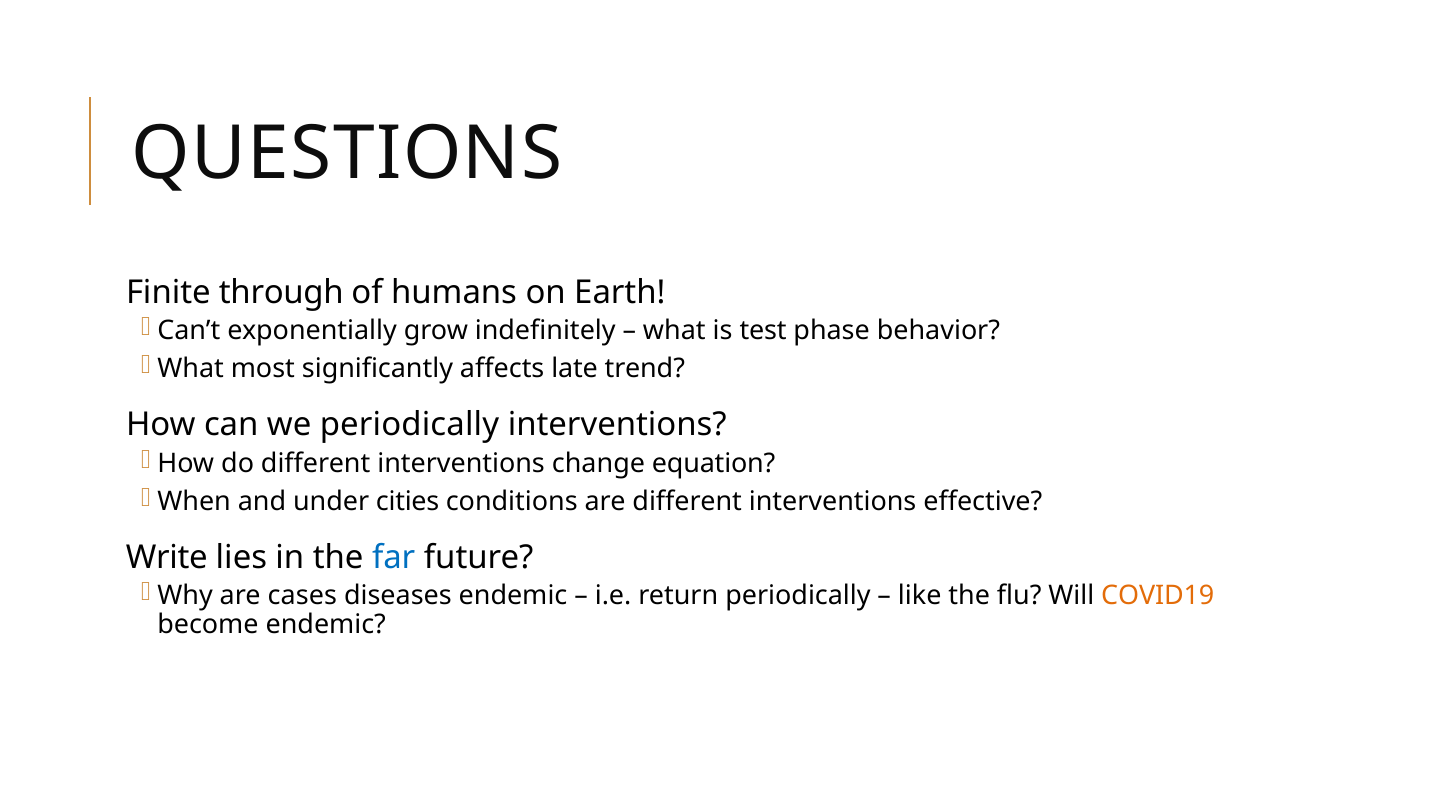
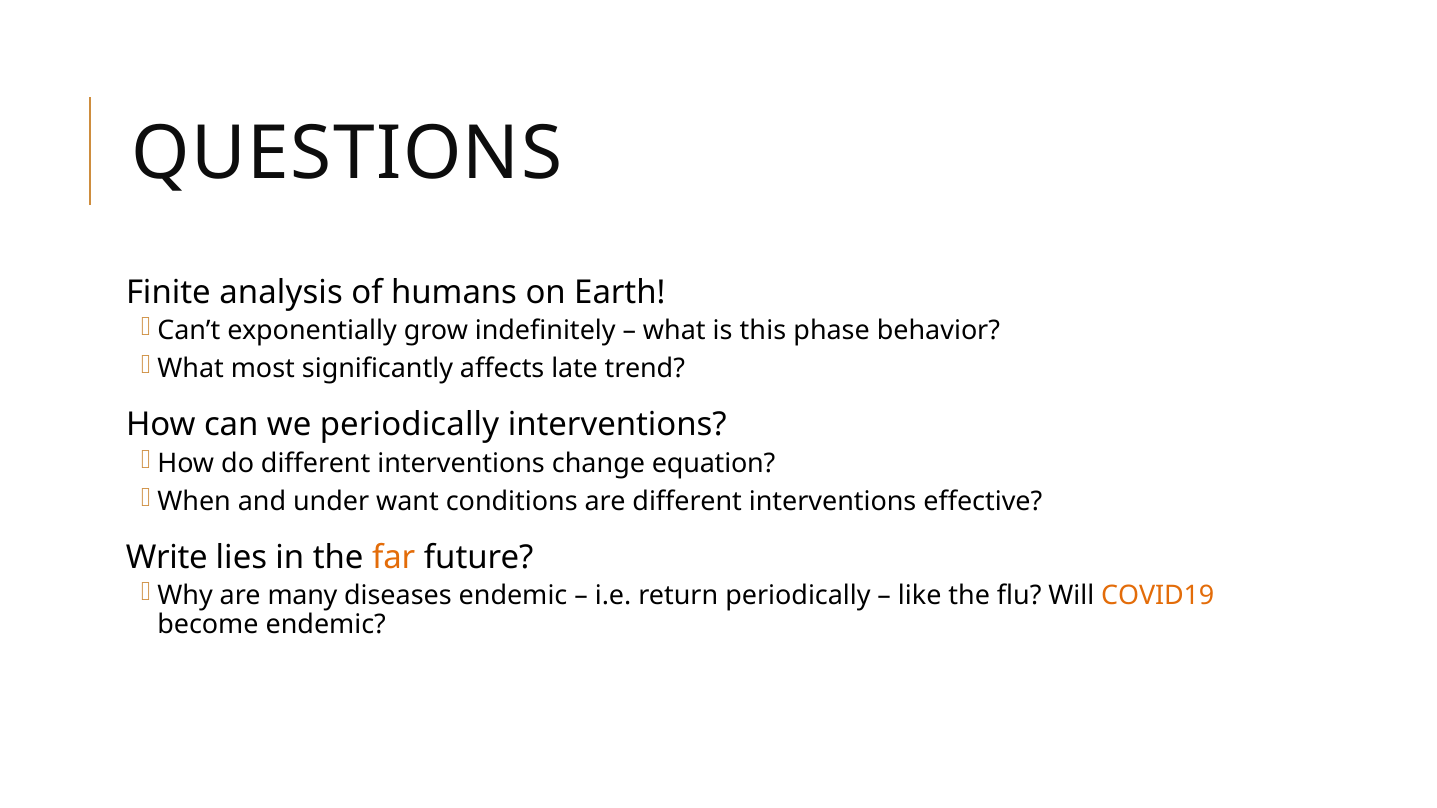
through: through -> analysis
test: test -> this
cities: cities -> want
far colour: blue -> orange
cases: cases -> many
